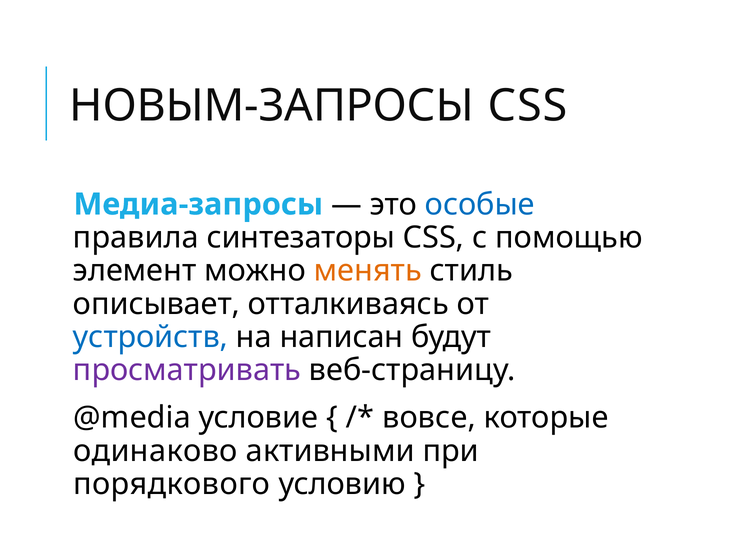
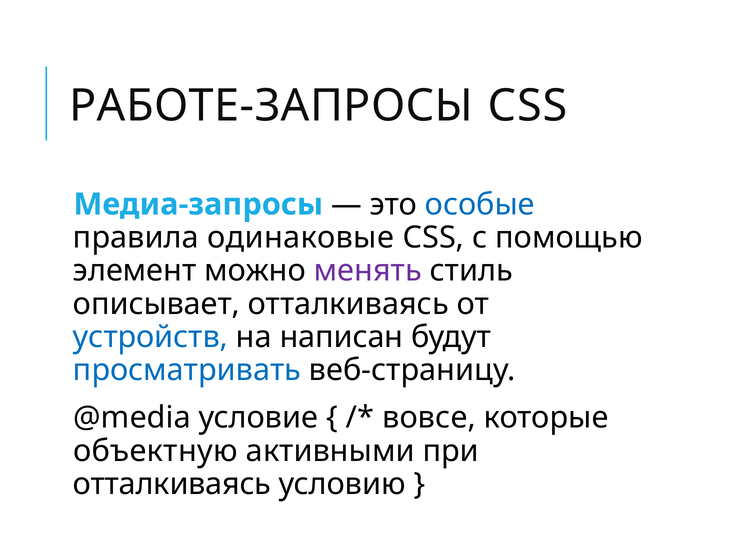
НОВЫМ-ЗАПРОСЫ: НОВЫМ-ЗАПРОСЫ -> РАБОТЕ-ЗАПРОСЫ
синтезаторы: синтезаторы -> одинаковые
менять colour: orange -> purple
просматривать colour: purple -> blue
одинаково: одинаково -> объектную
порядкового at (172, 484): порядкового -> отталкиваясь
